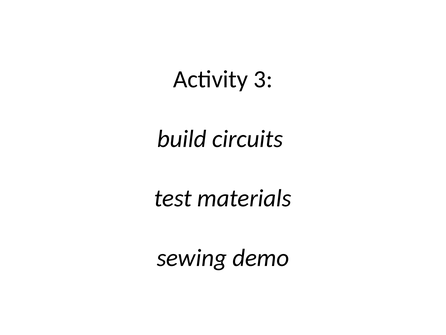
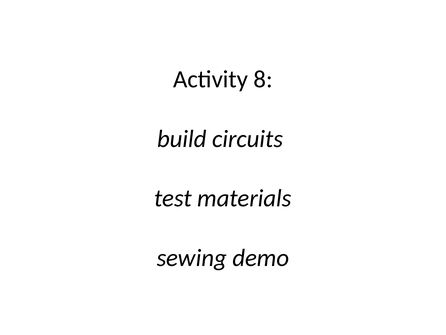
3: 3 -> 8
